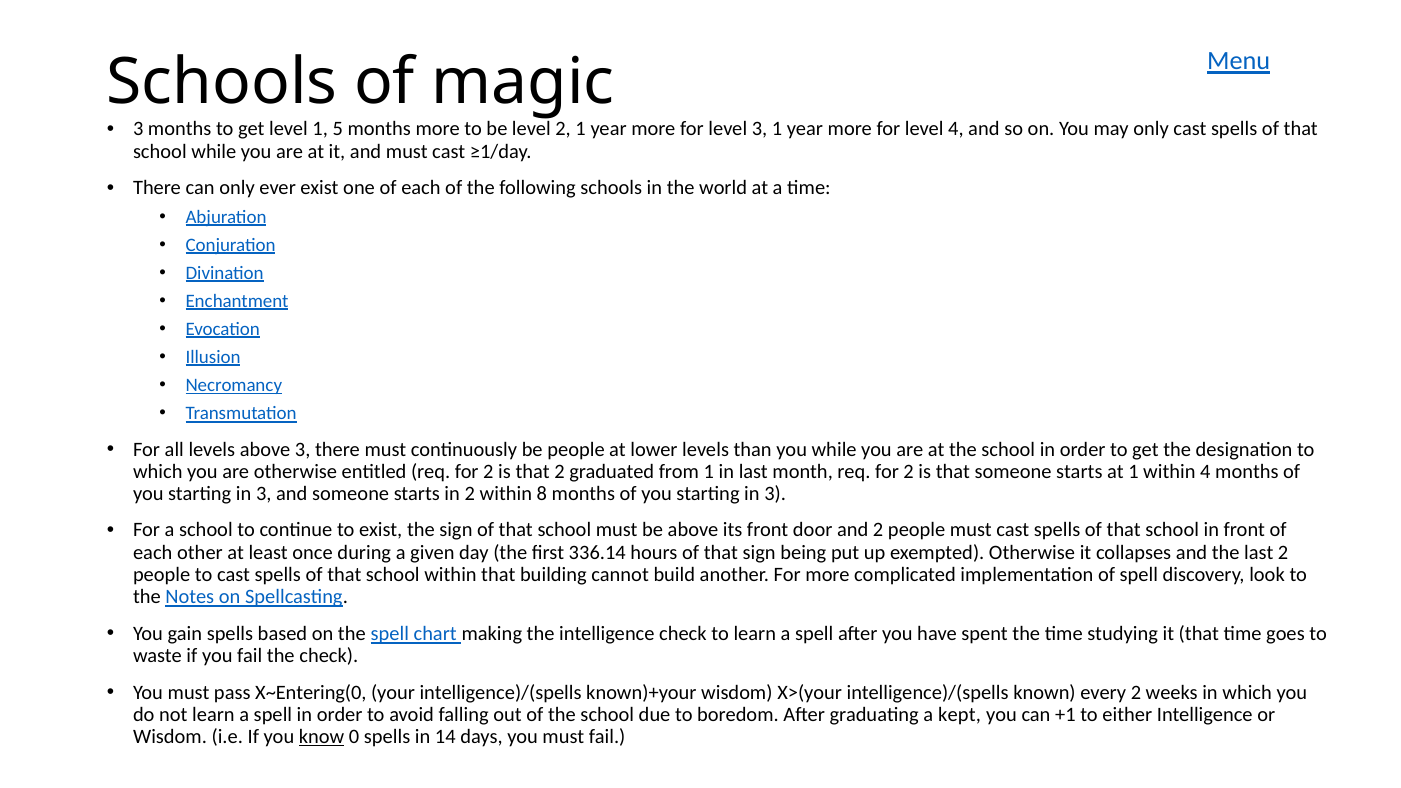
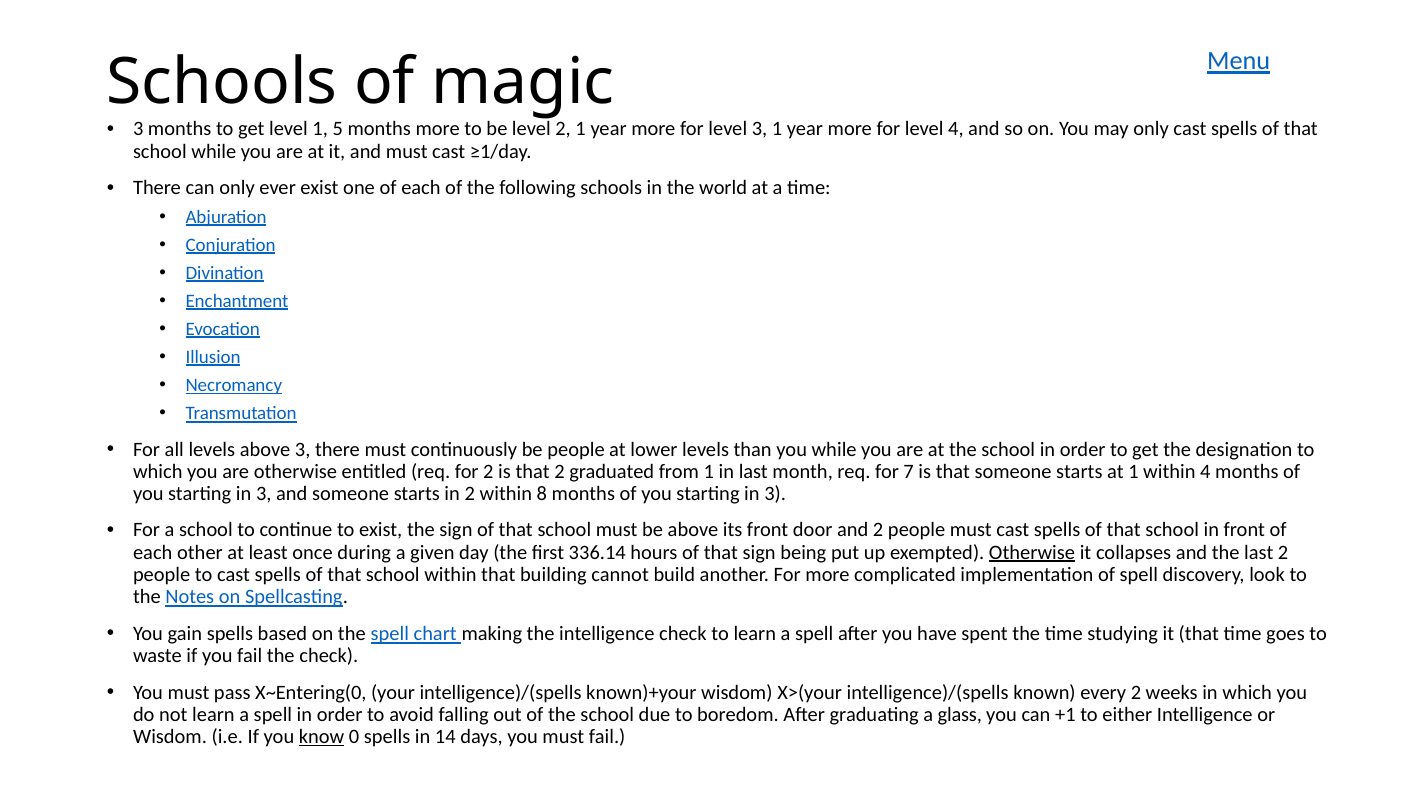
month req for 2: 2 -> 7
Otherwise at (1032, 552) underline: none -> present
kept: kept -> glass
